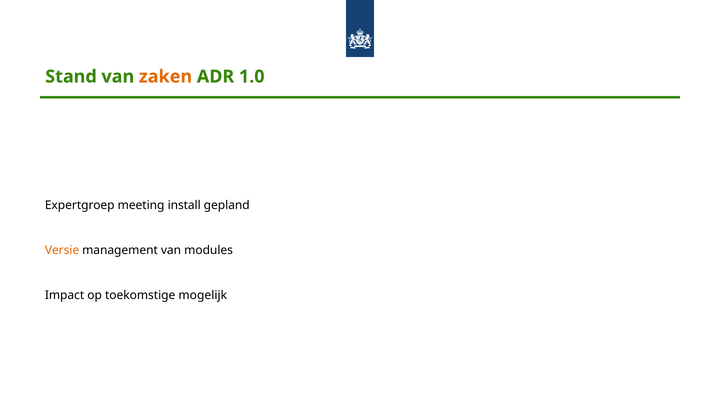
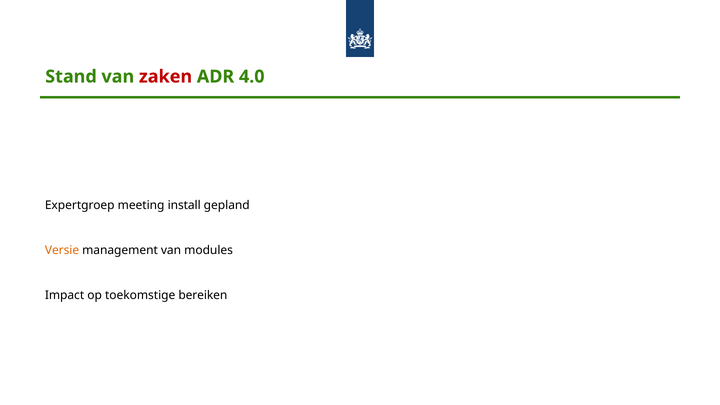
zaken colour: orange -> red
1.0: 1.0 -> 4.0
mogelijk: mogelijk -> bereiken
